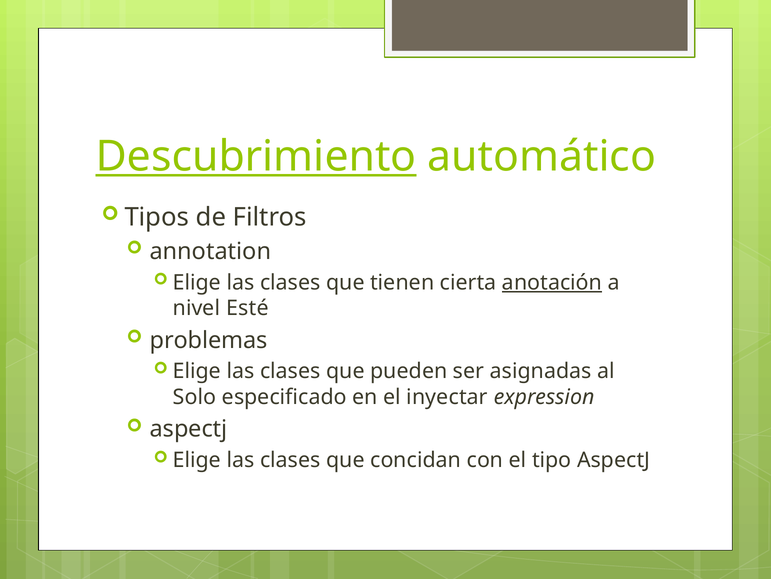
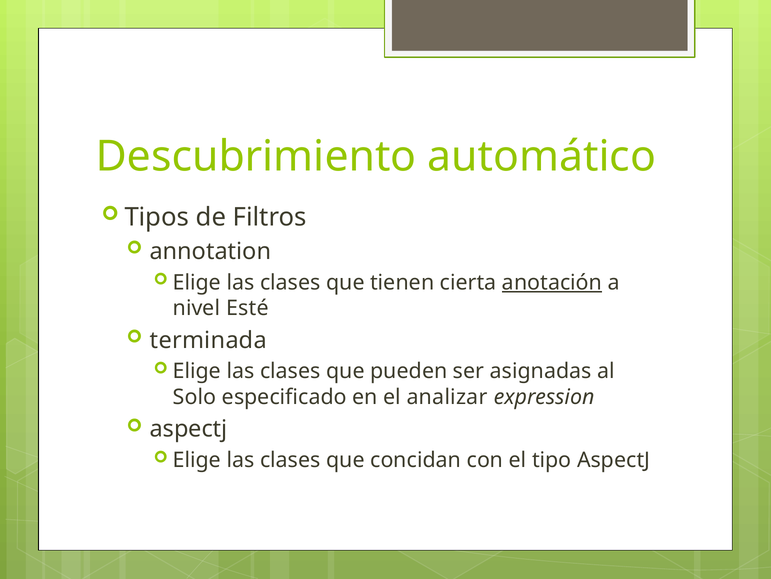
Descubrimiento underline: present -> none
problemas: problemas -> terminada
inyectar: inyectar -> analizar
